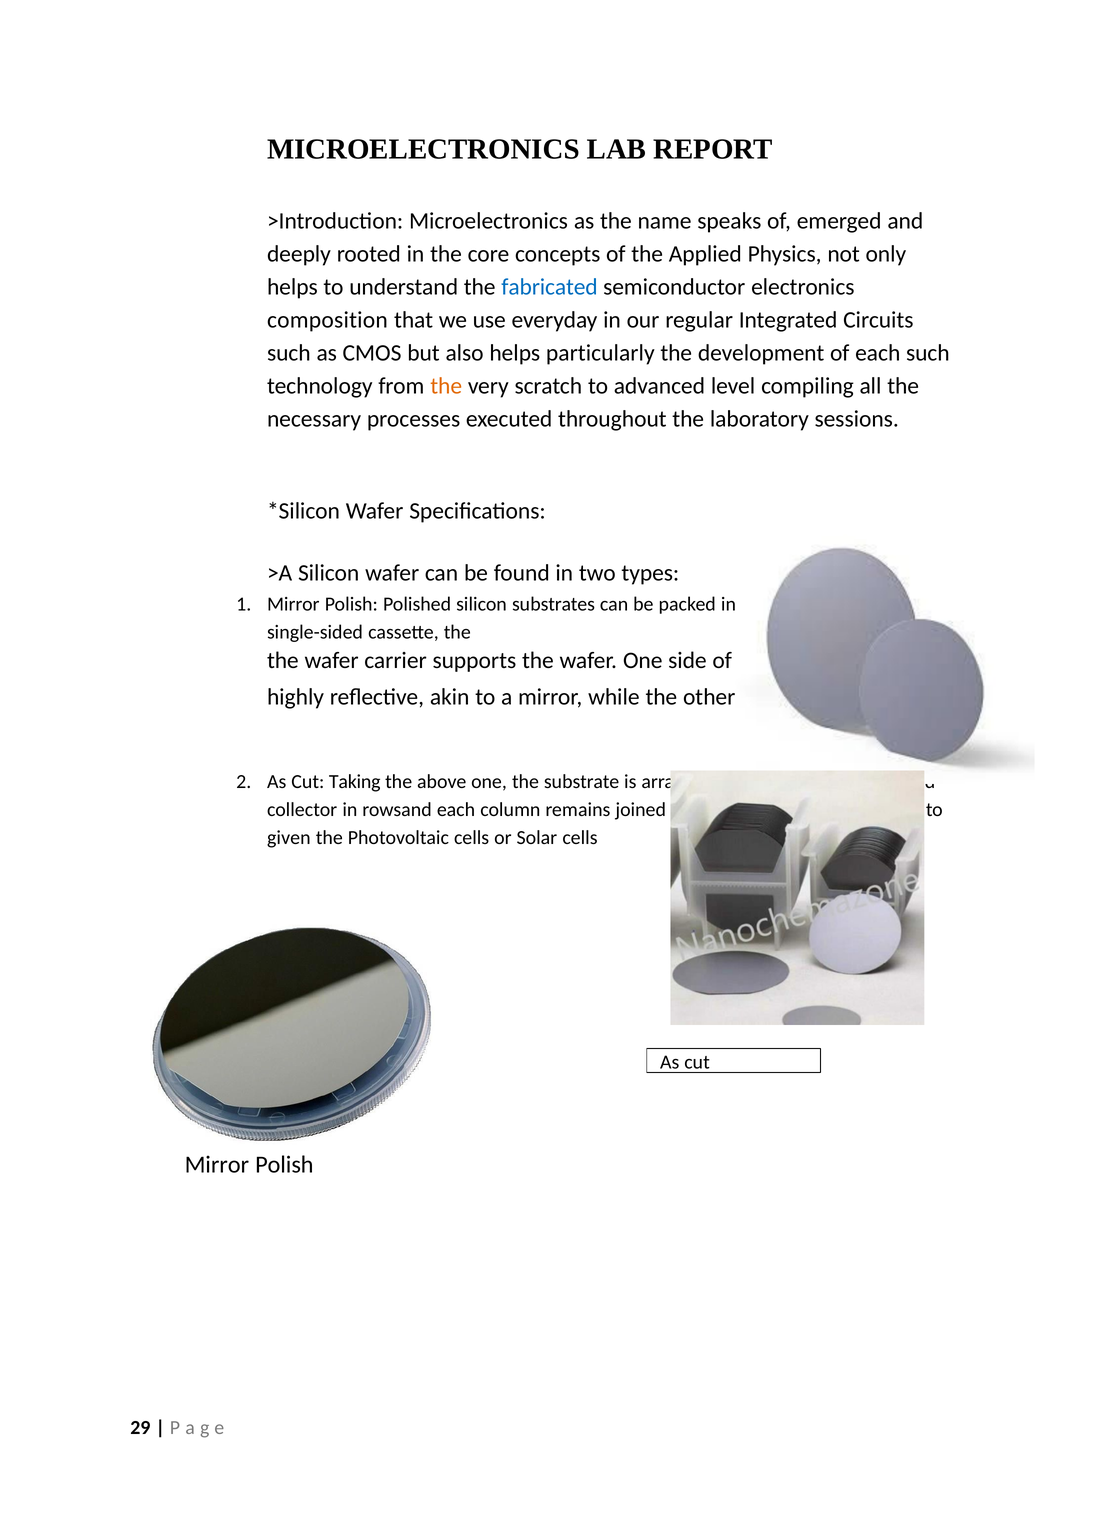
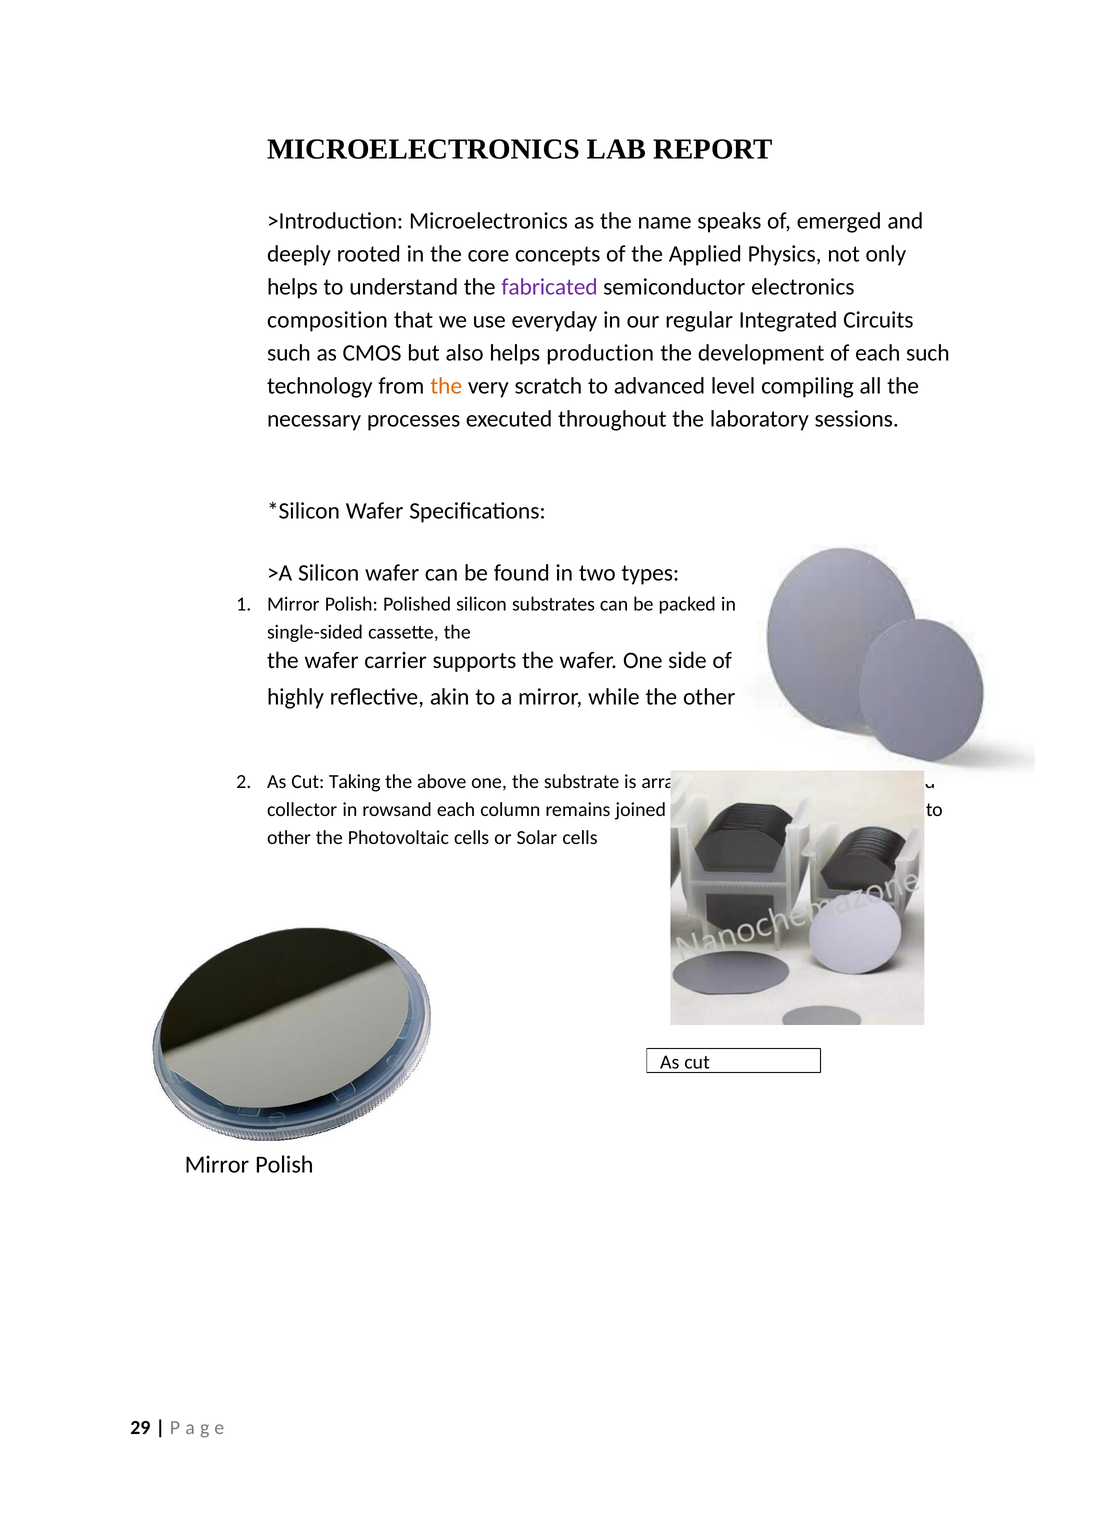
fabricated colour: blue -> purple
particularly: particularly -> production
given at (289, 838): given -> other
